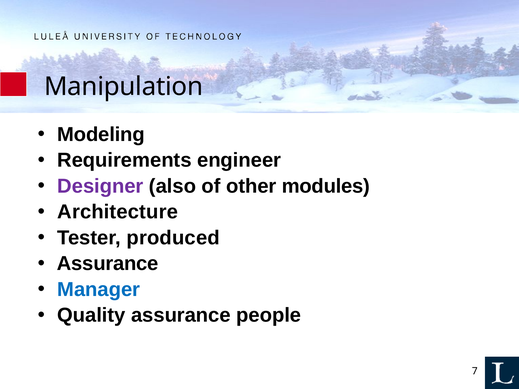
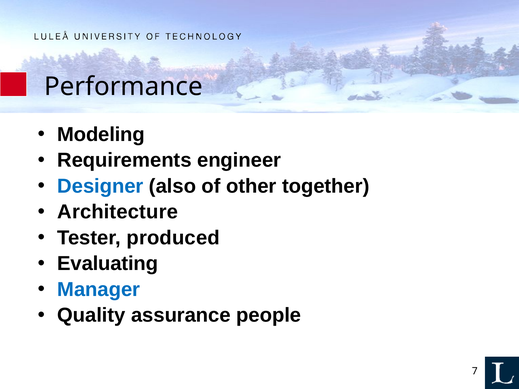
Manipulation: Manipulation -> Performance
Designer colour: purple -> blue
modules: modules -> together
Assurance at (108, 264): Assurance -> Evaluating
